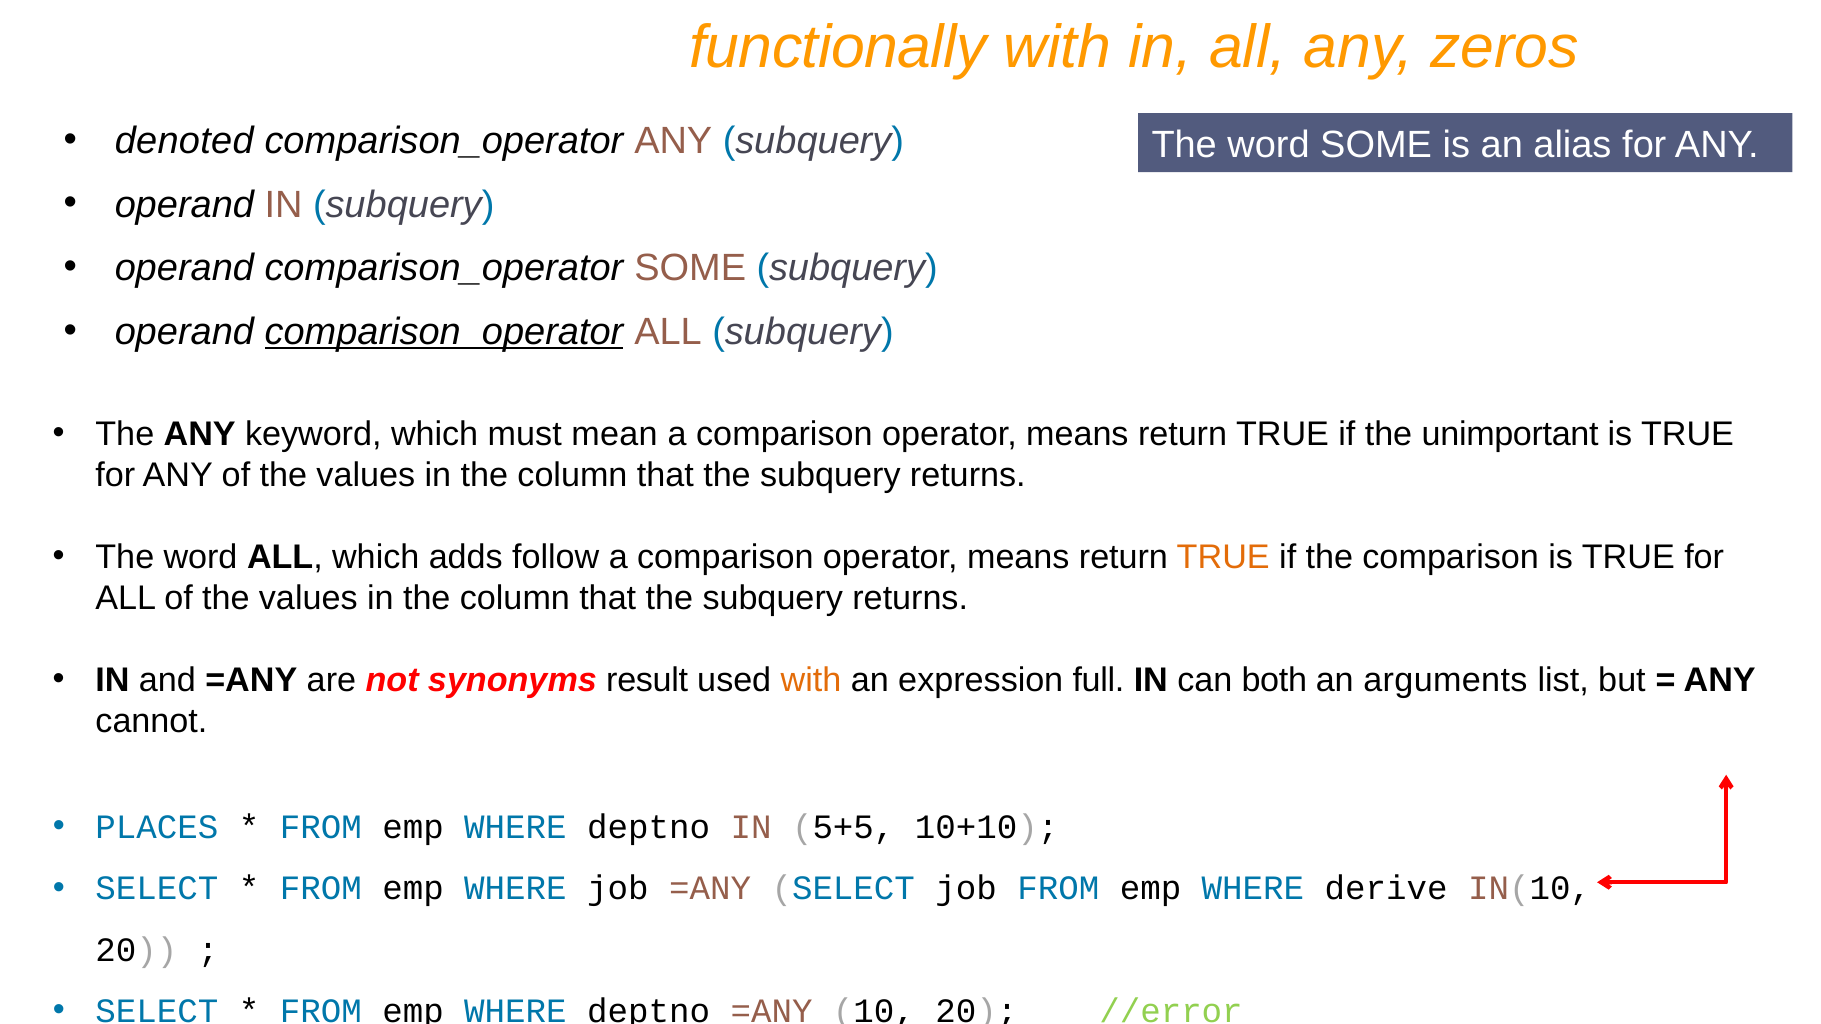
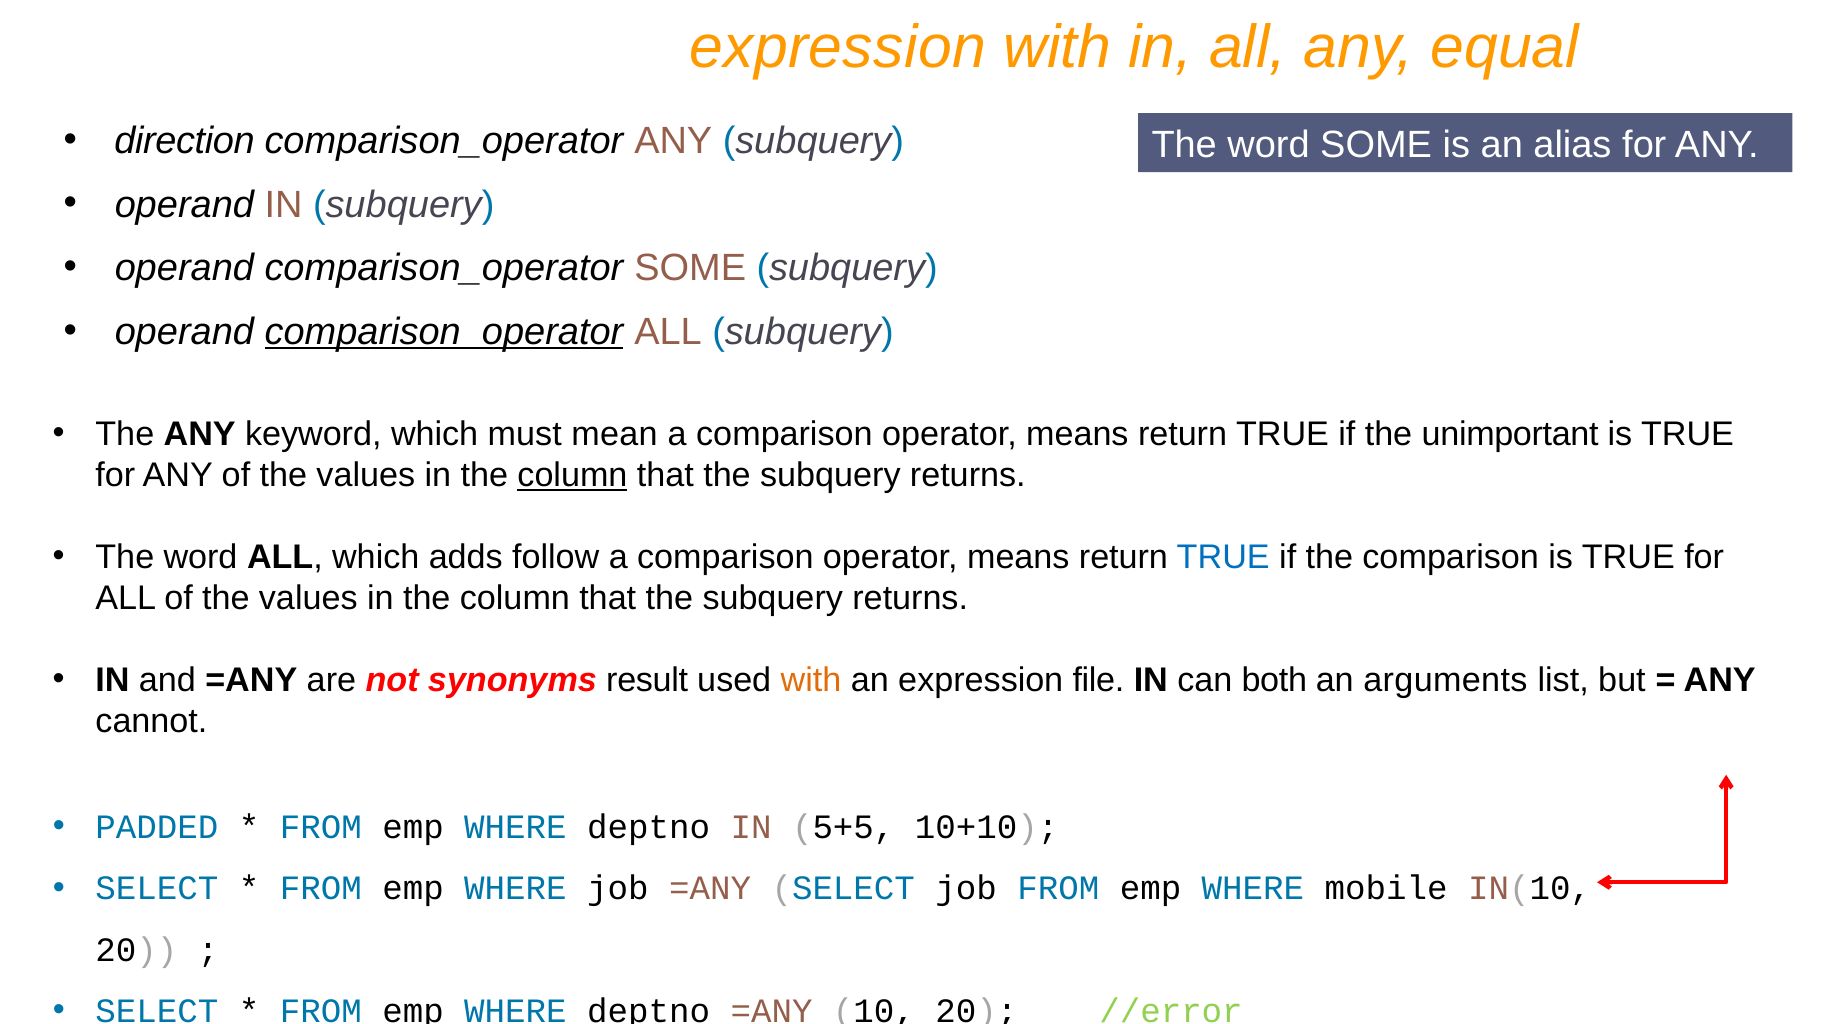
functionally at (838, 47): functionally -> expression
zeros: zeros -> equal
denoted: denoted -> direction
column at (572, 475) underline: none -> present
TRUE at (1223, 557) colour: orange -> blue
full: full -> file
PLACES: PLACES -> PADDED
derive: derive -> mobile
